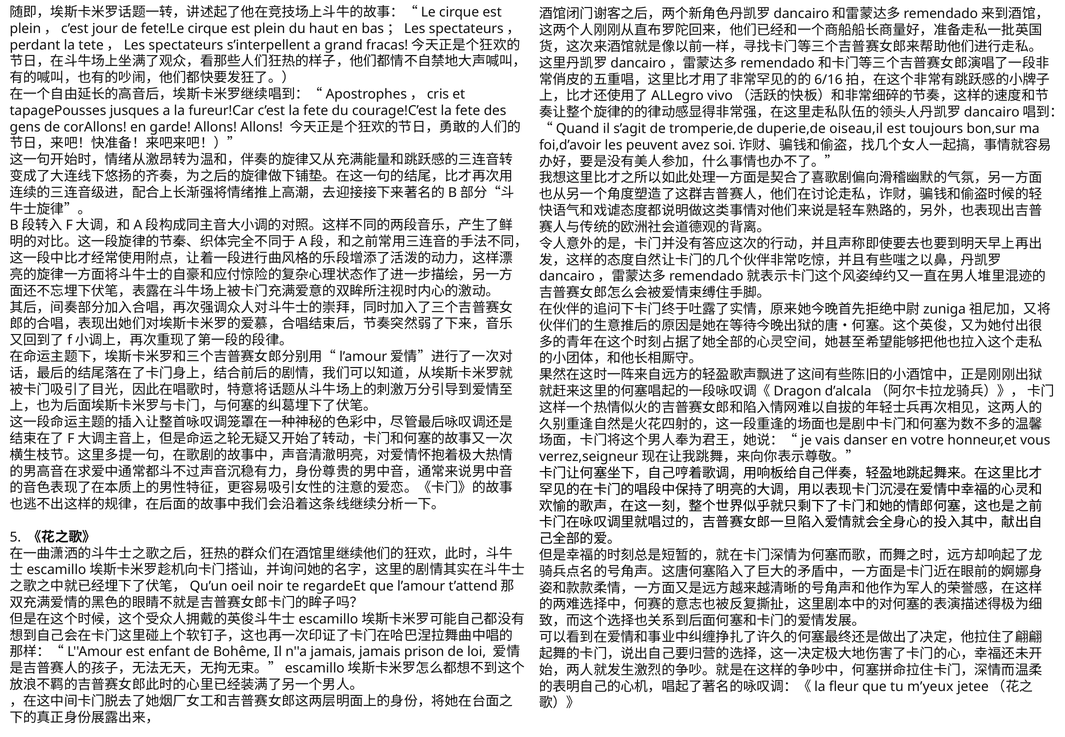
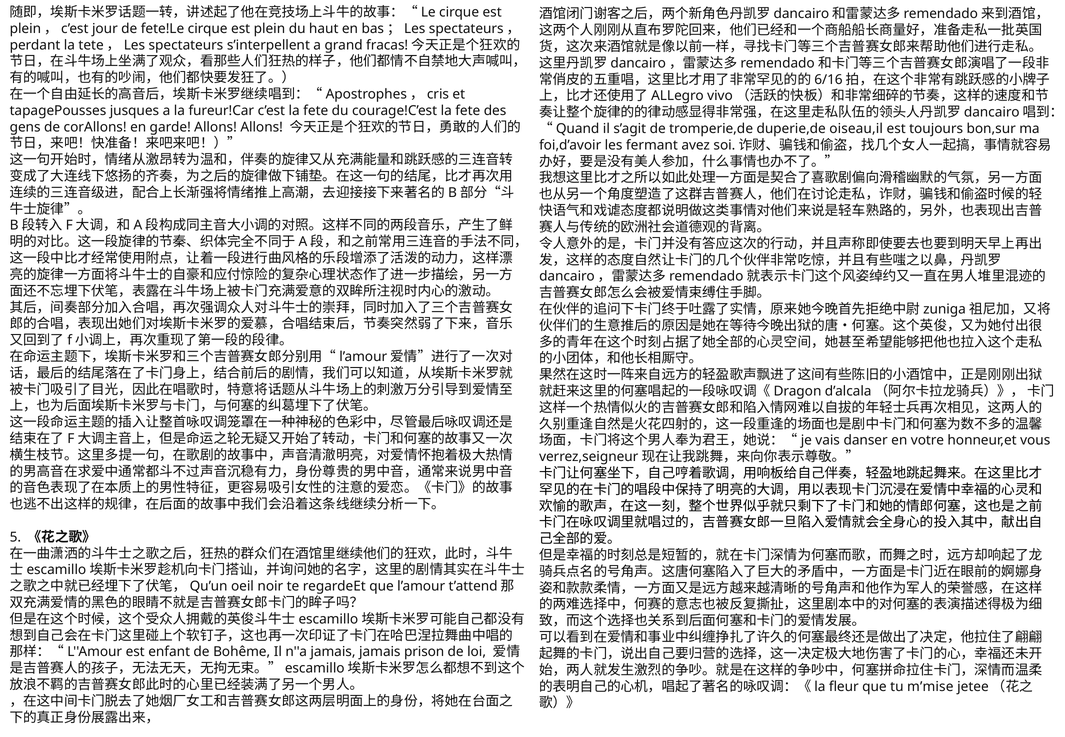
peuvent: peuvent -> fermant
m’yeux: m’yeux -> m’mise
